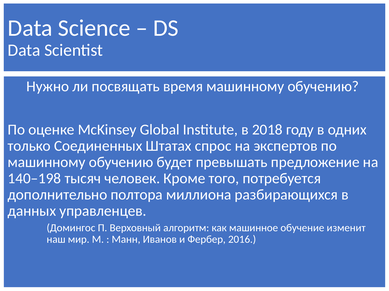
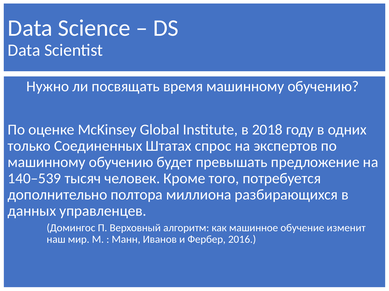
140–198: 140–198 -> 140–539
